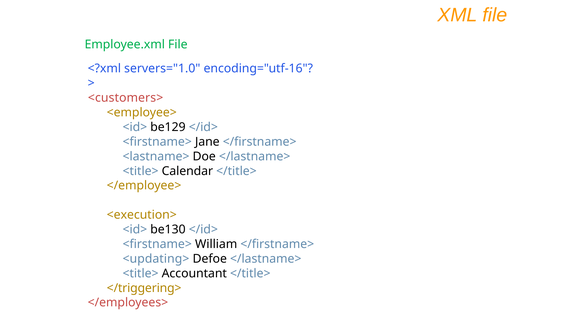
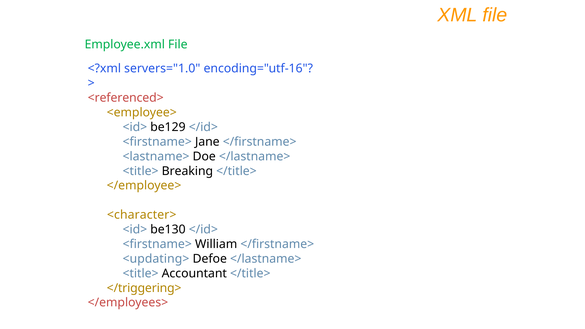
<customers>: <customers> -> <referenced>
Calendar: Calendar -> Breaking
<execution>: <execution> -> <character>
